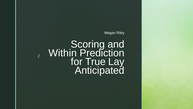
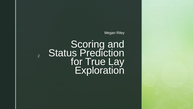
Within: Within -> Status
Anticipated: Anticipated -> Exploration
